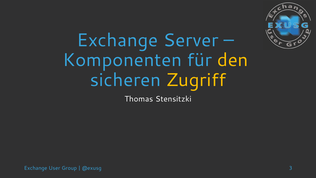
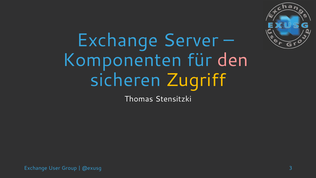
den colour: yellow -> pink
